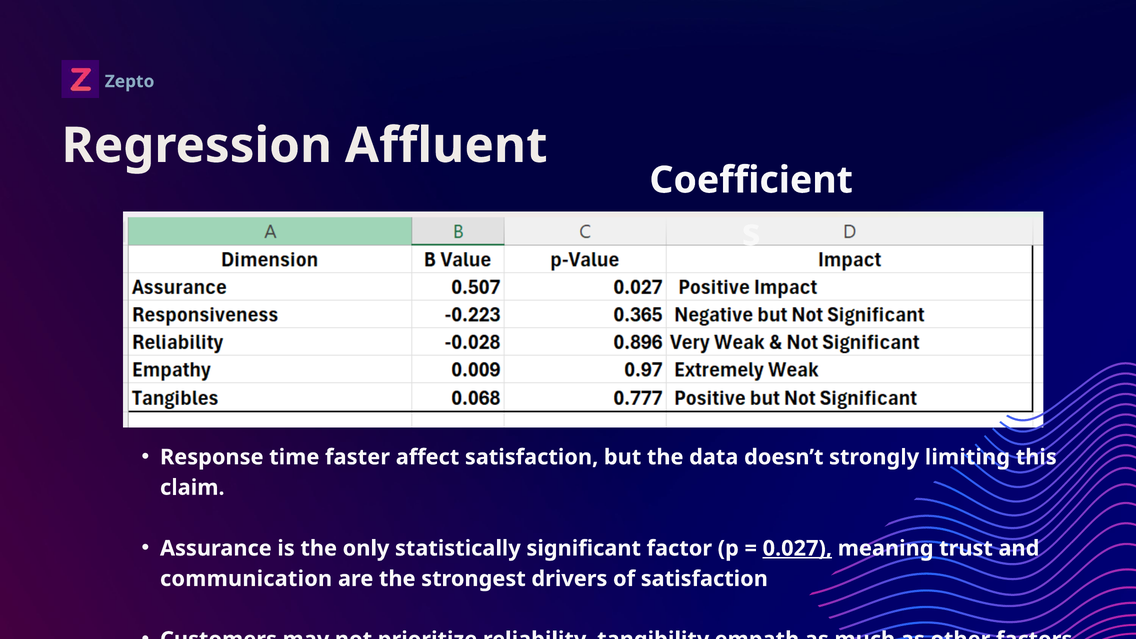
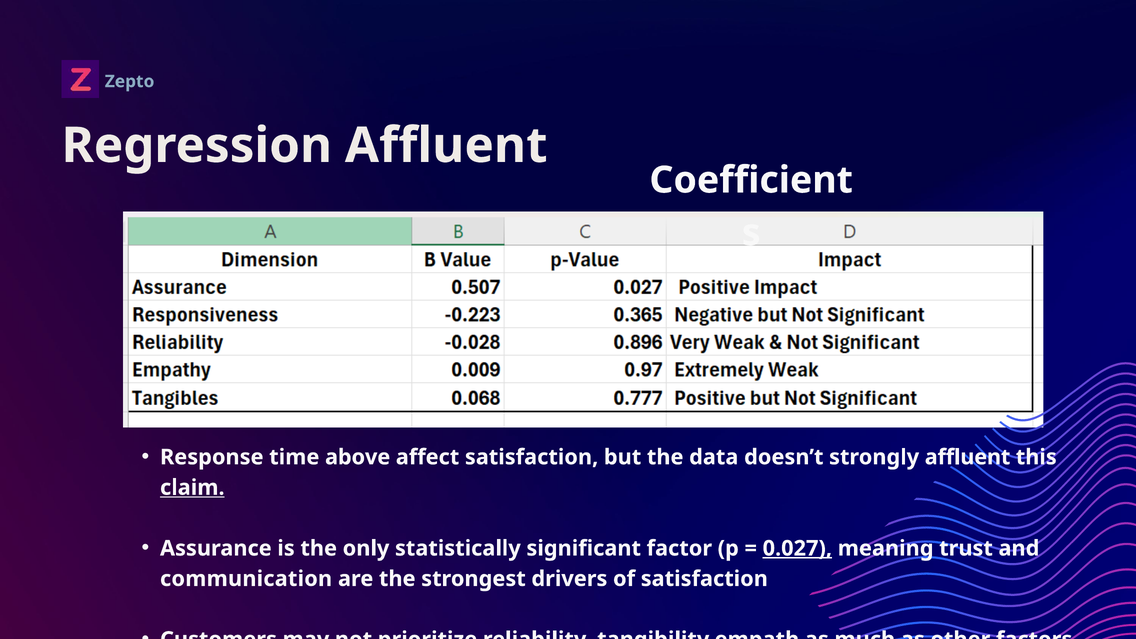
faster: faster -> above
strongly limiting: limiting -> affluent
claim underline: none -> present
